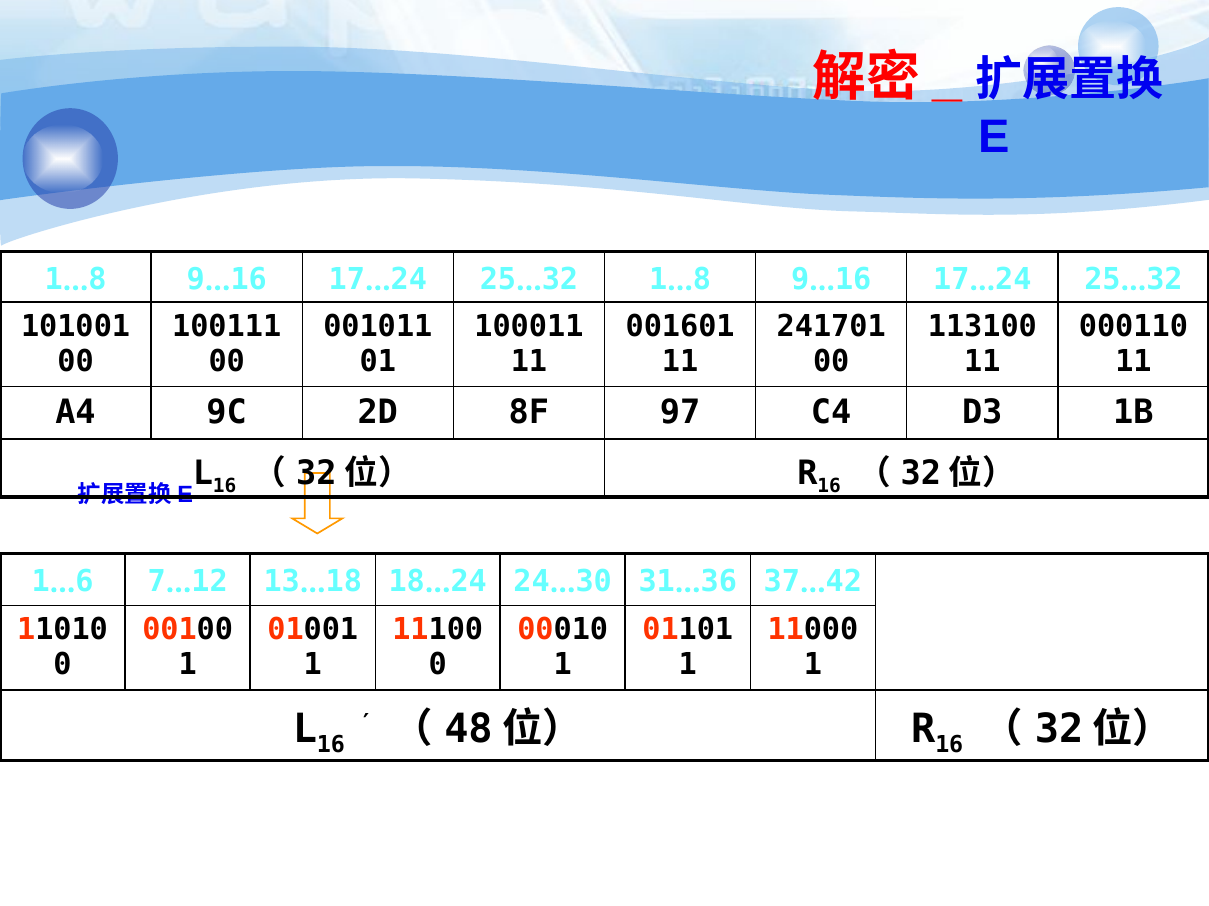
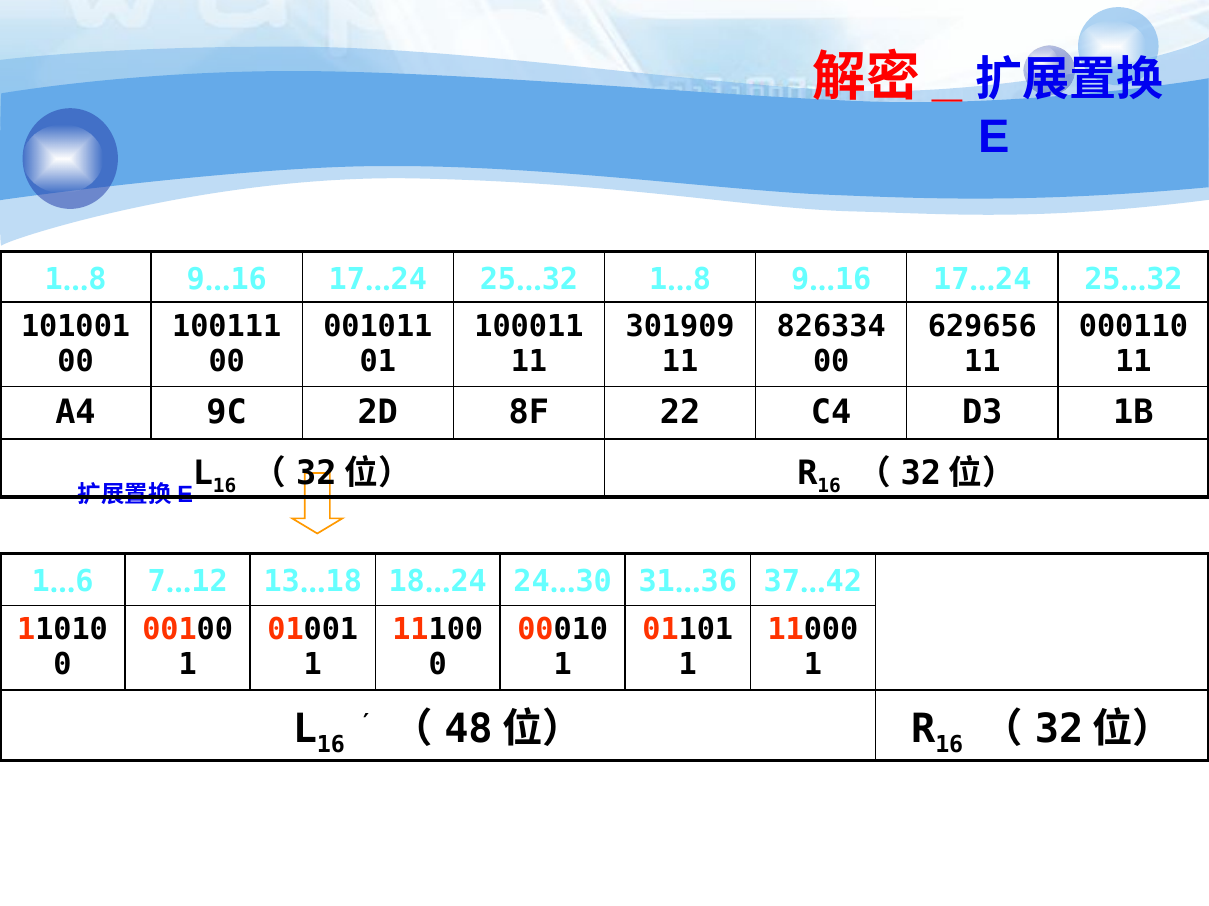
001601: 001601 -> 301909
241701: 241701 -> 826334
113100: 113100 -> 629656
97: 97 -> 22
